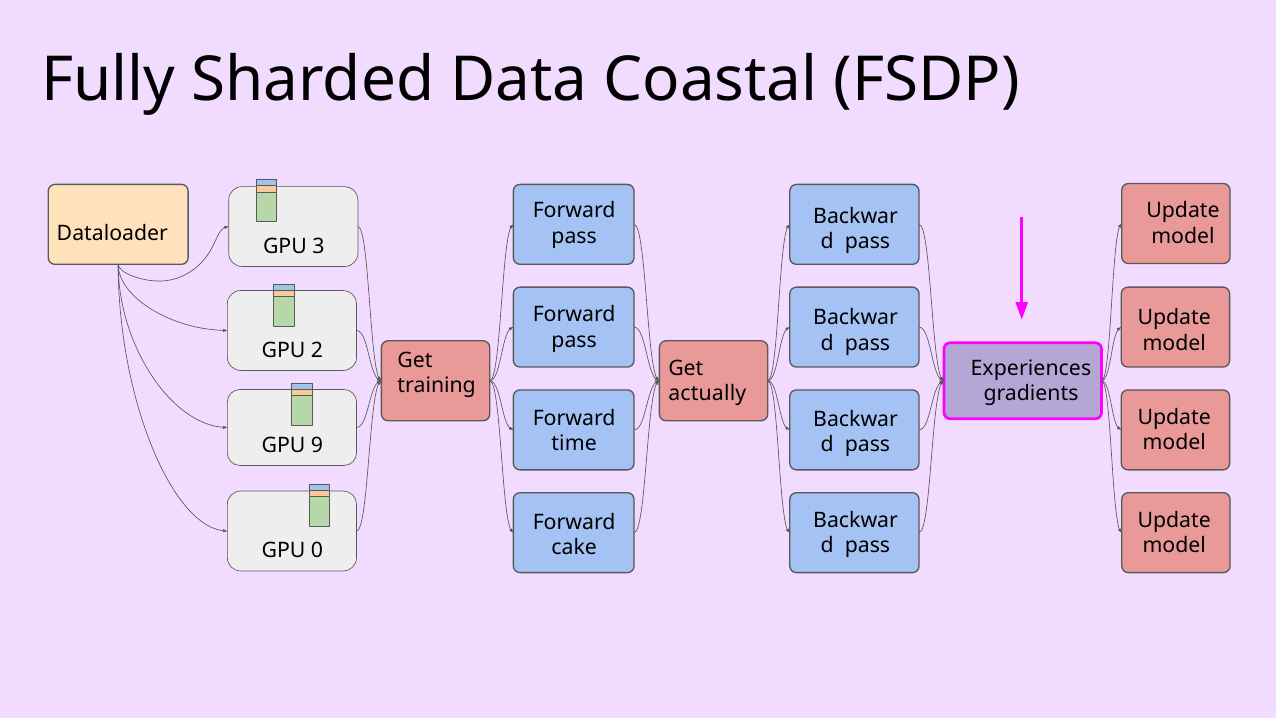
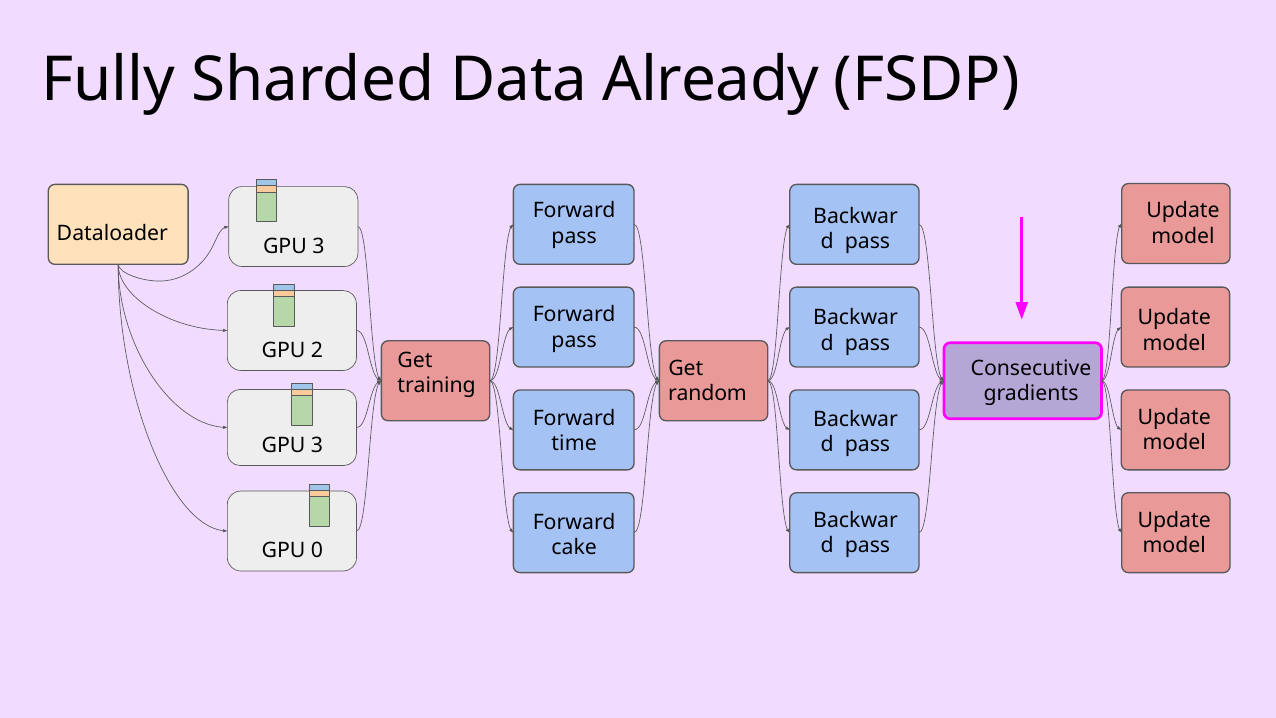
Coastal: Coastal -> Already
Experiences: Experiences -> Consecutive
actually: actually -> random
9 at (317, 445): 9 -> 3
